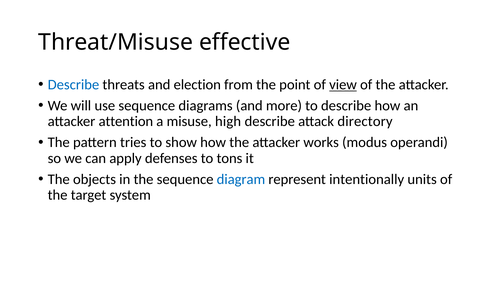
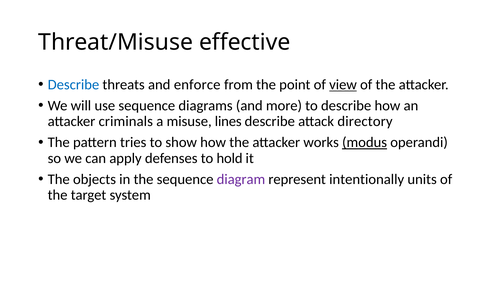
election: election -> enforce
attention: attention -> criminals
high: high -> lines
modus underline: none -> present
tons: tons -> hold
diagram colour: blue -> purple
